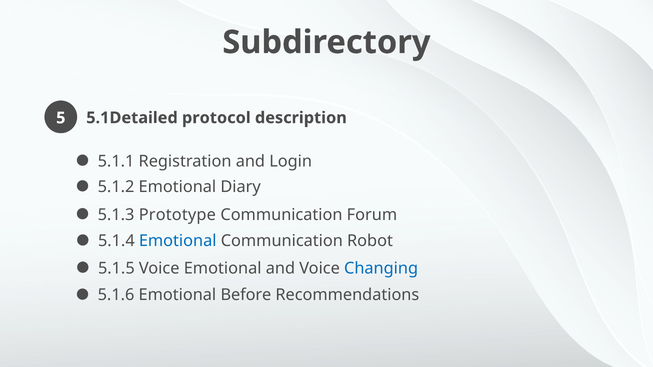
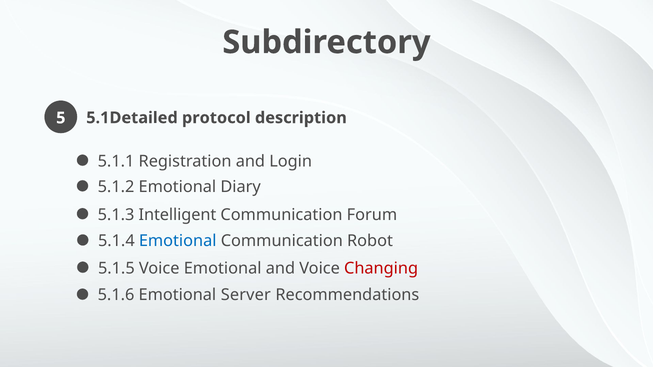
Prototype: Prototype -> Intelligent
Changing colour: blue -> red
Before: Before -> Server
